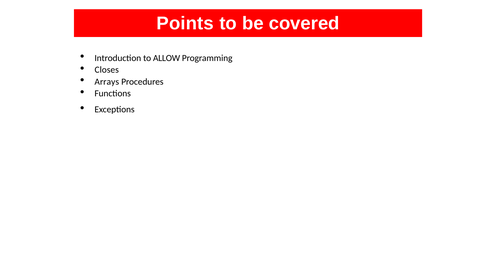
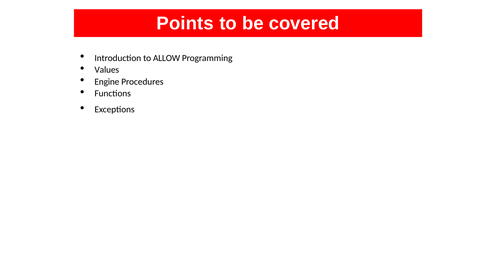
Closes: Closes -> Values
Arrays: Arrays -> Engine
